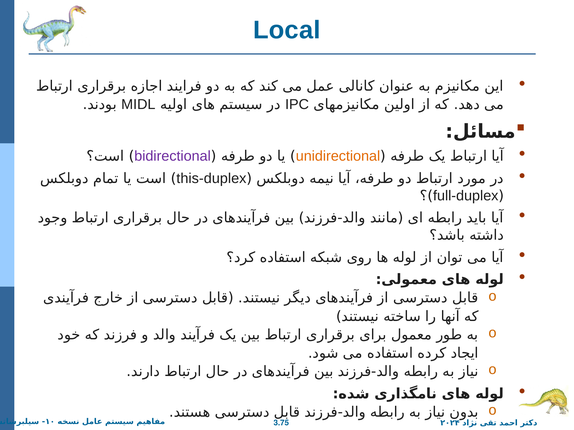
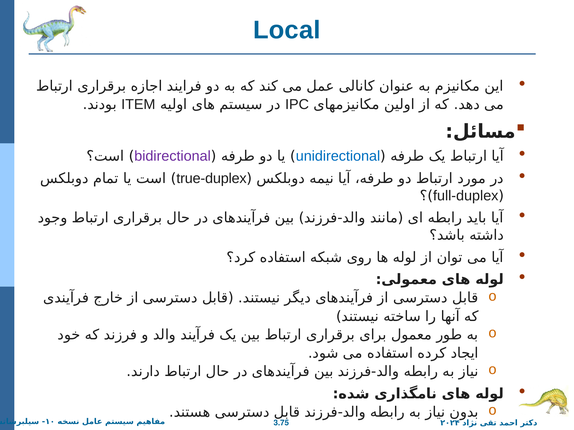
MIDL: MIDL -> ITEM
unidirectional colour: orange -> blue
this-duplex: this-duplex -> true-duplex
